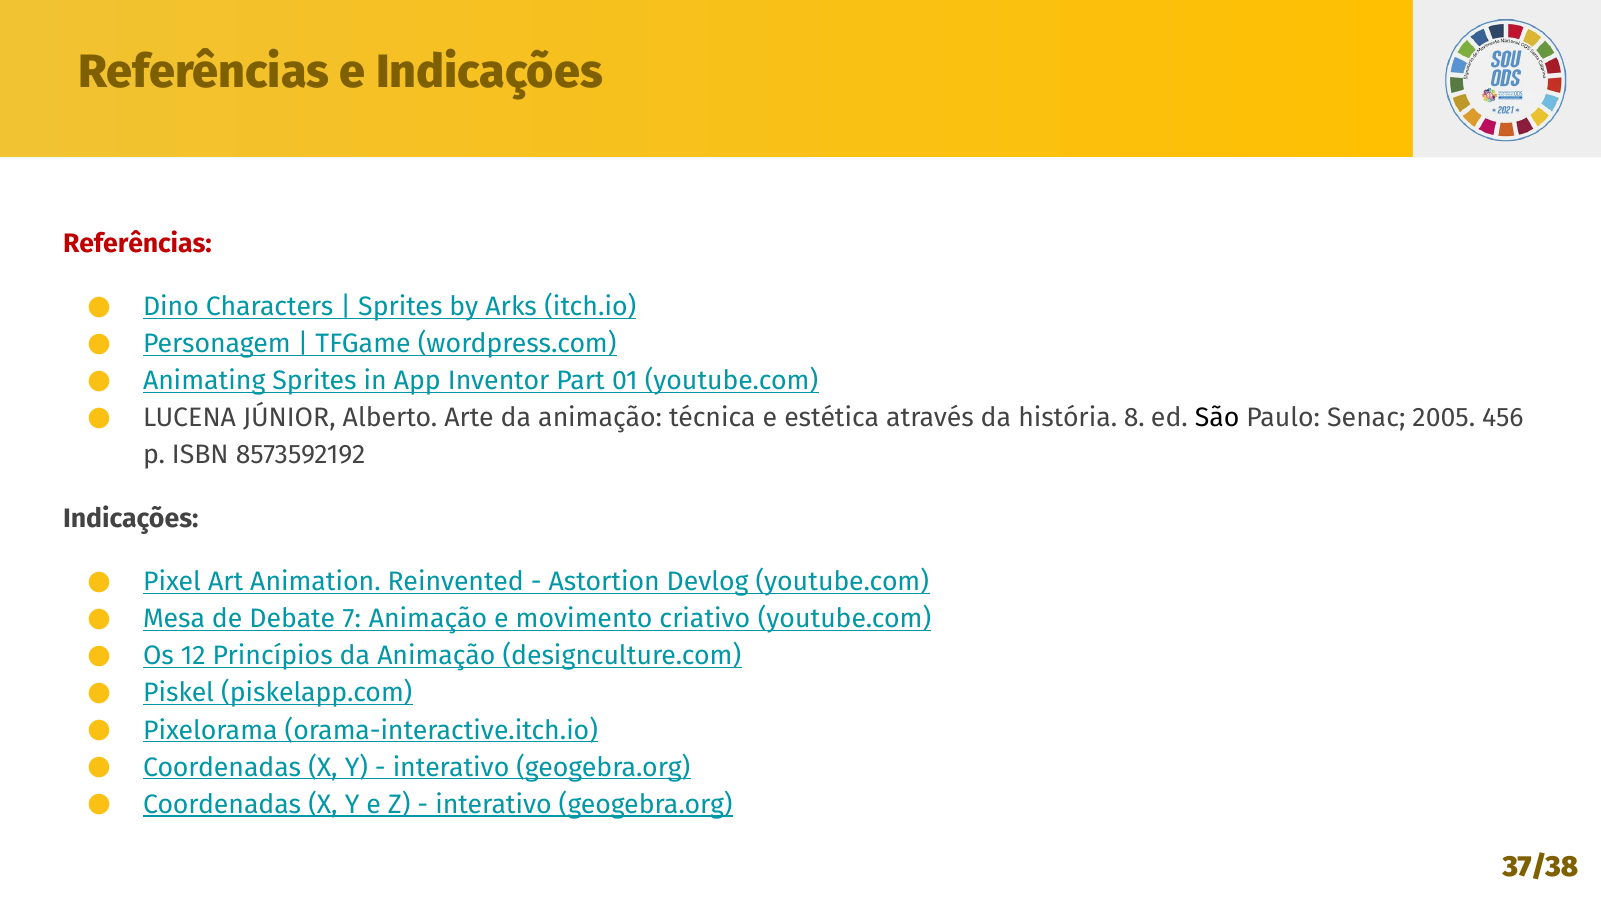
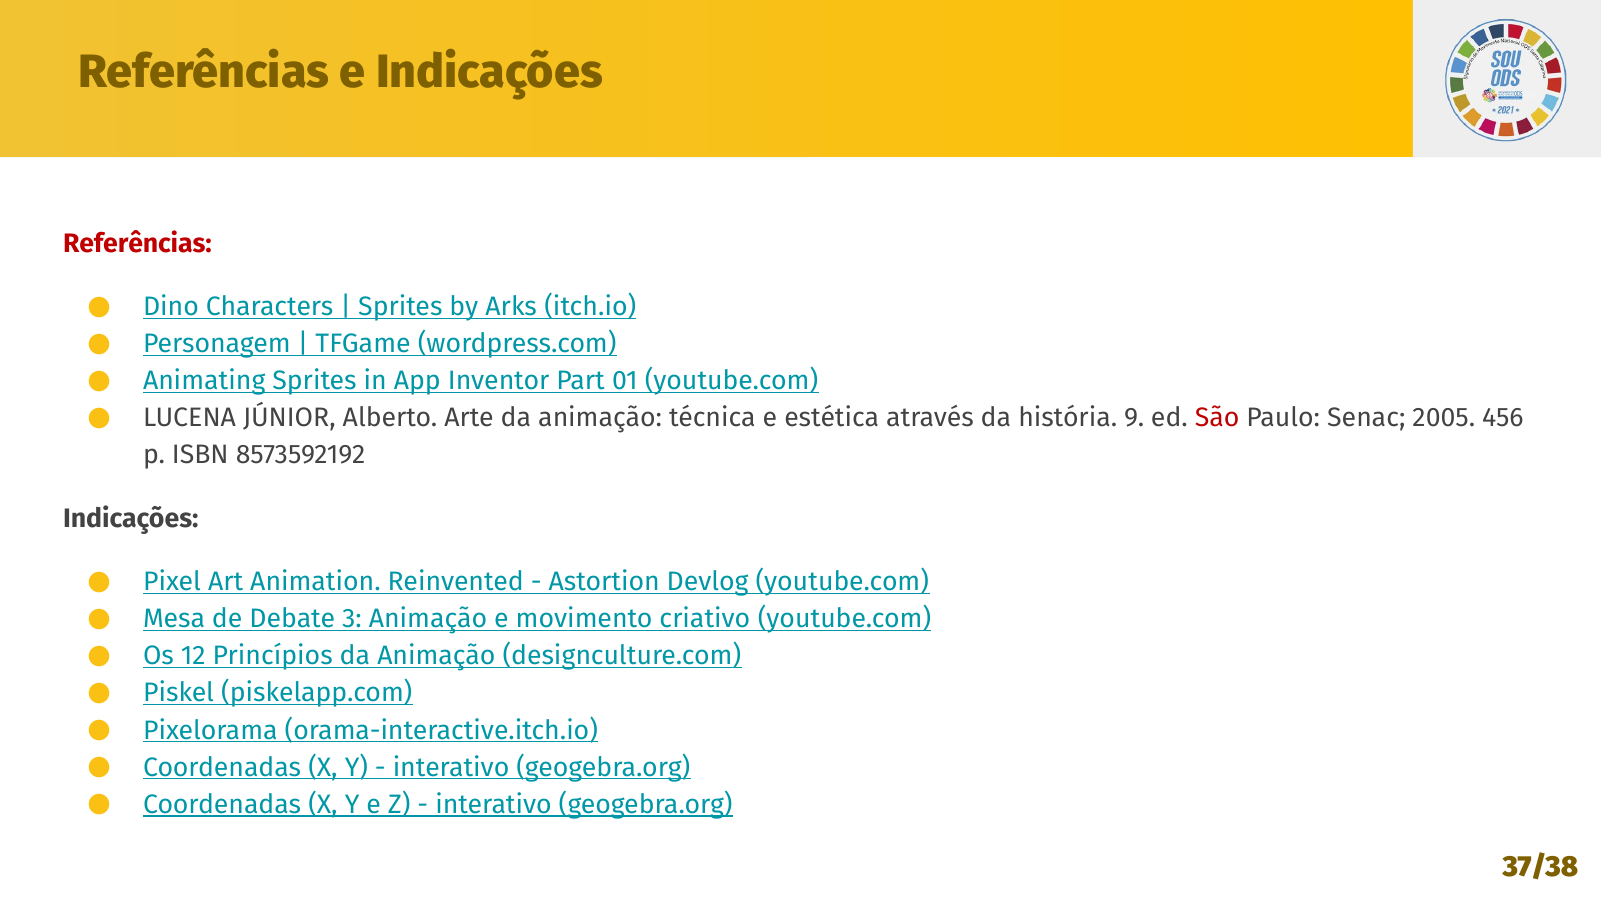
8: 8 -> 9
São colour: black -> red
7: 7 -> 3
